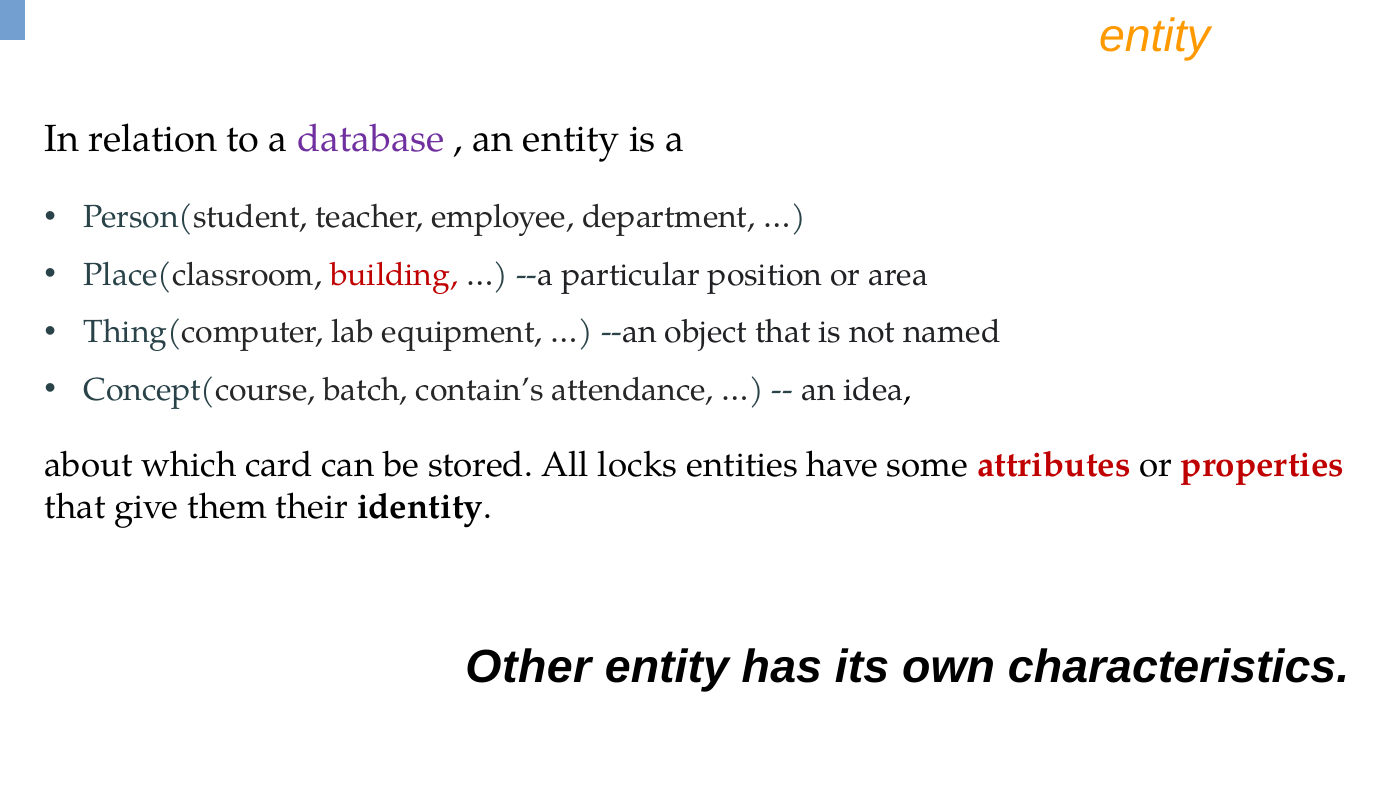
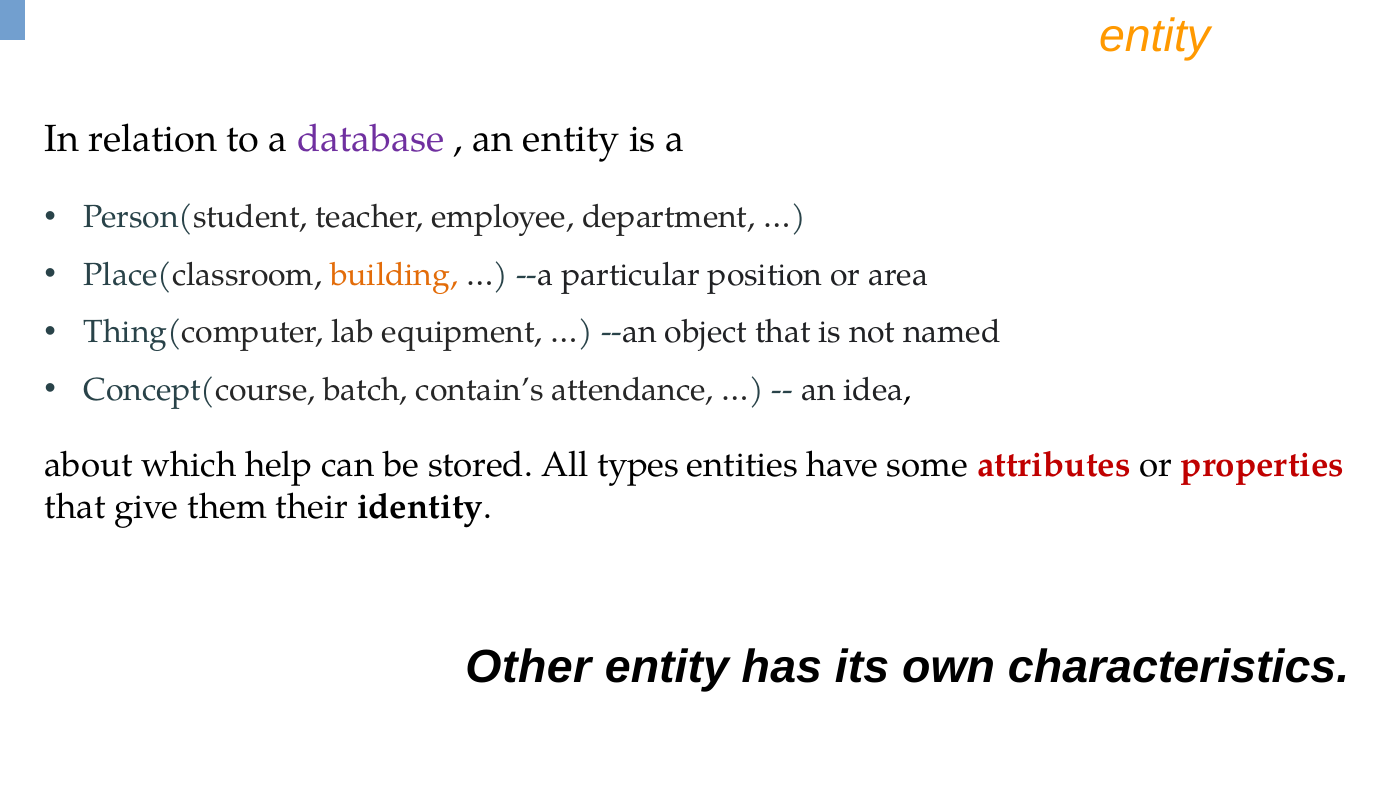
building colour: red -> orange
card: card -> help
locks: locks -> types
